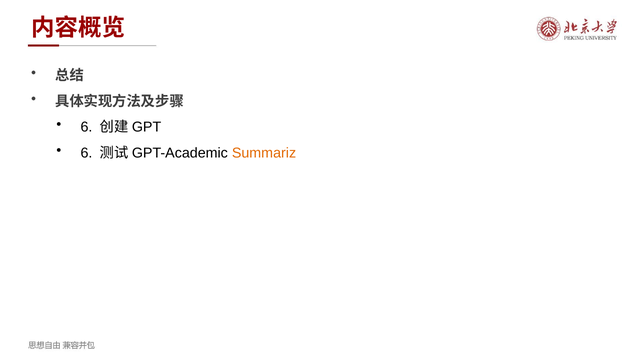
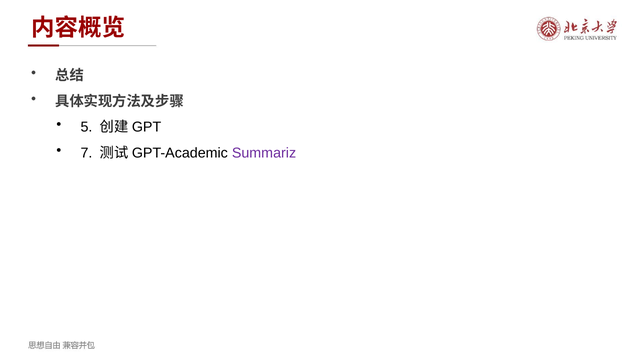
6 at (87, 127): 6 -> 5
6 at (87, 153): 6 -> 7
Summariz colour: orange -> purple
